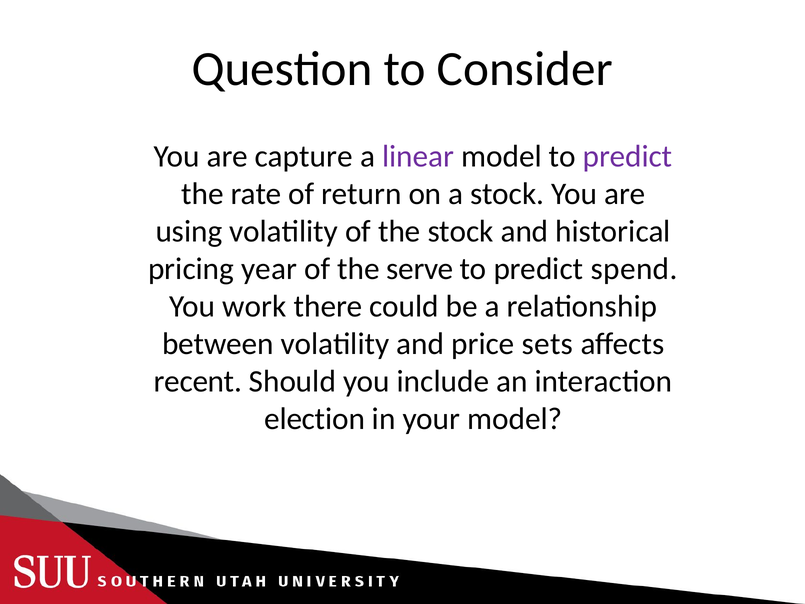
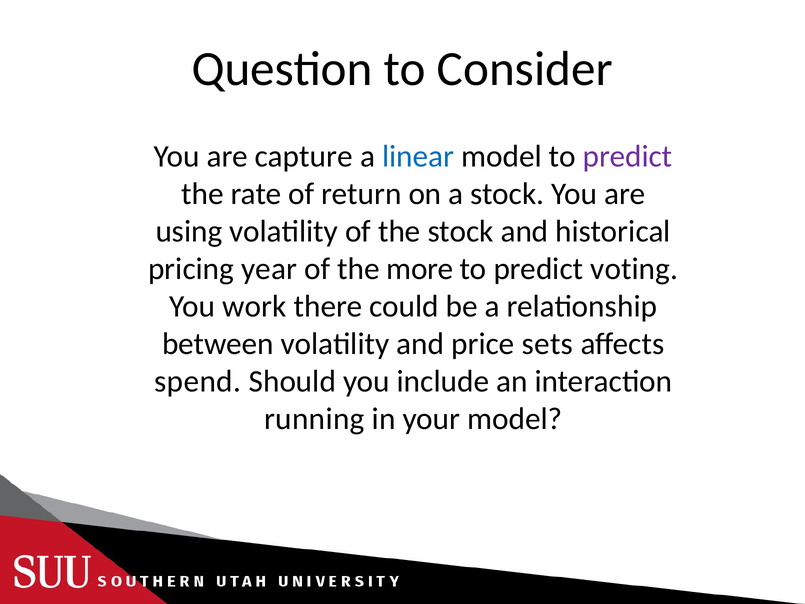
linear colour: purple -> blue
serve: serve -> more
spend: spend -> voting
recent: recent -> spend
election: election -> running
